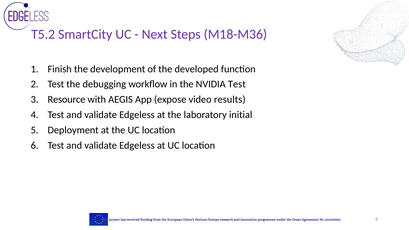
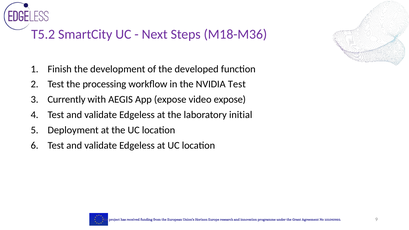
debugging: debugging -> processing
Resource: Resource -> Currently
video results: results -> expose
